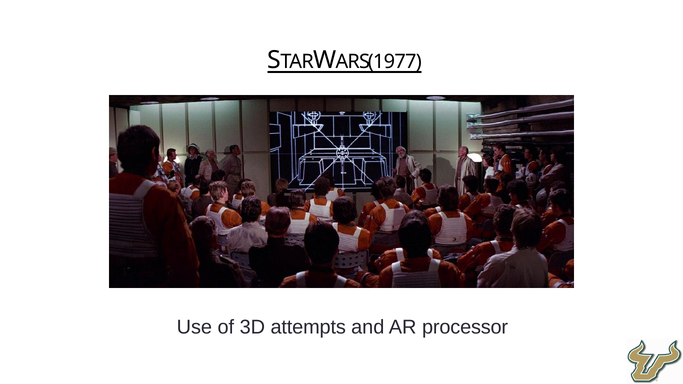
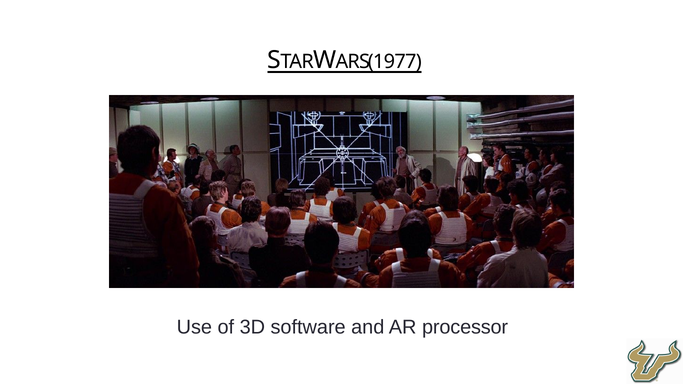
attempts: attempts -> software
